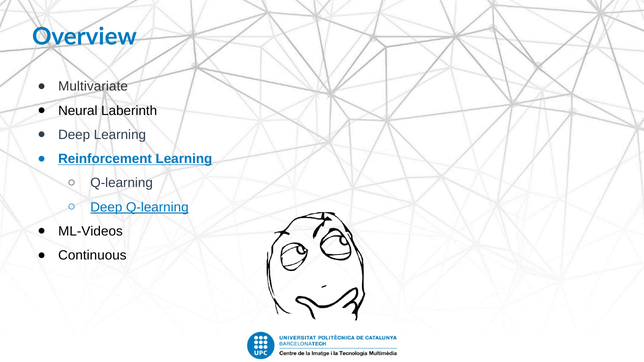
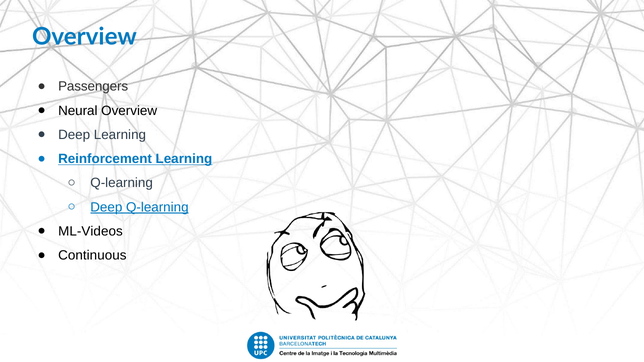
Multivariate: Multivariate -> Passengers
Neural Laberinth: Laberinth -> Overview
